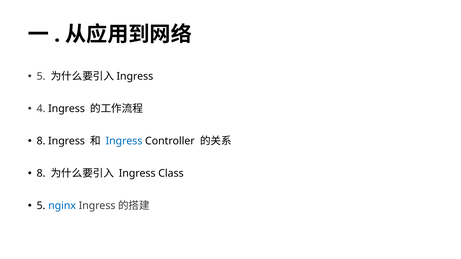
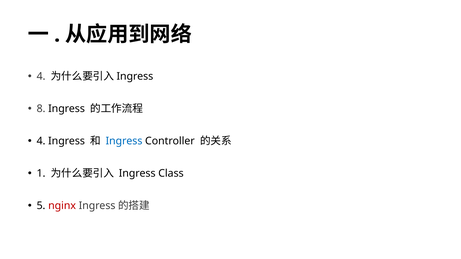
5 at (41, 76): 5 -> 4
4: 4 -> 8
8 at (41, 141): 8 -> 4
8 at (41, 174): 8 -> 1
nginx colour: blue -> red
